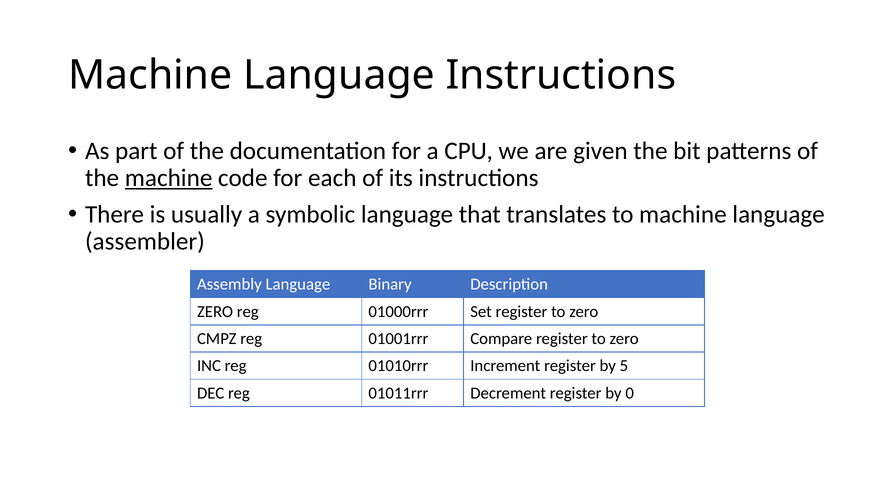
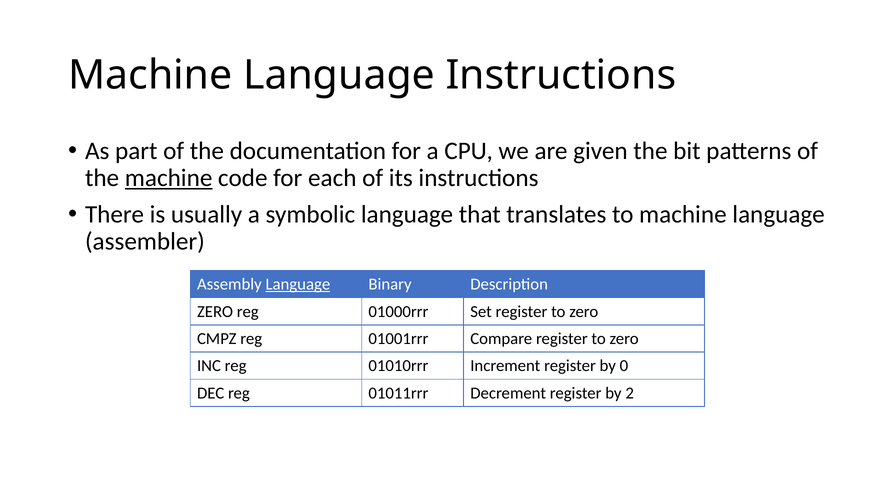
Language at (298, 285) underline: none -> present
5: 5 -> 0
0: 0 -> 2
